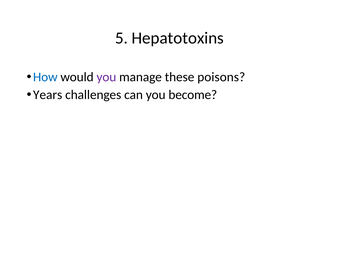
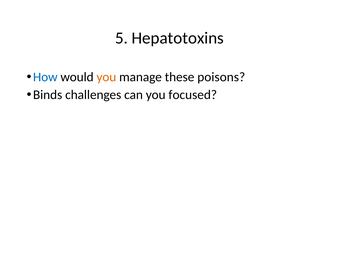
you at (106, 77) colour: purple -> orange
Years: Years -> Binds
become: become -> focused
